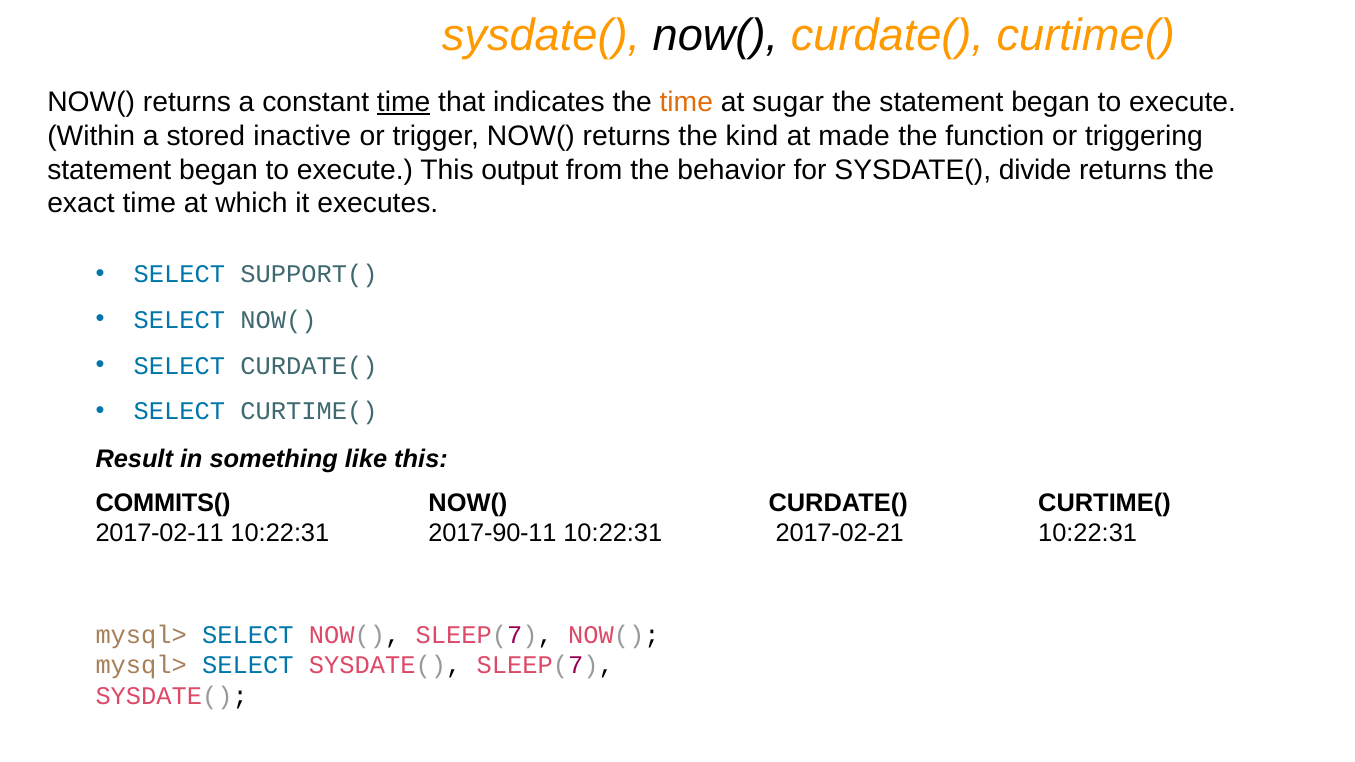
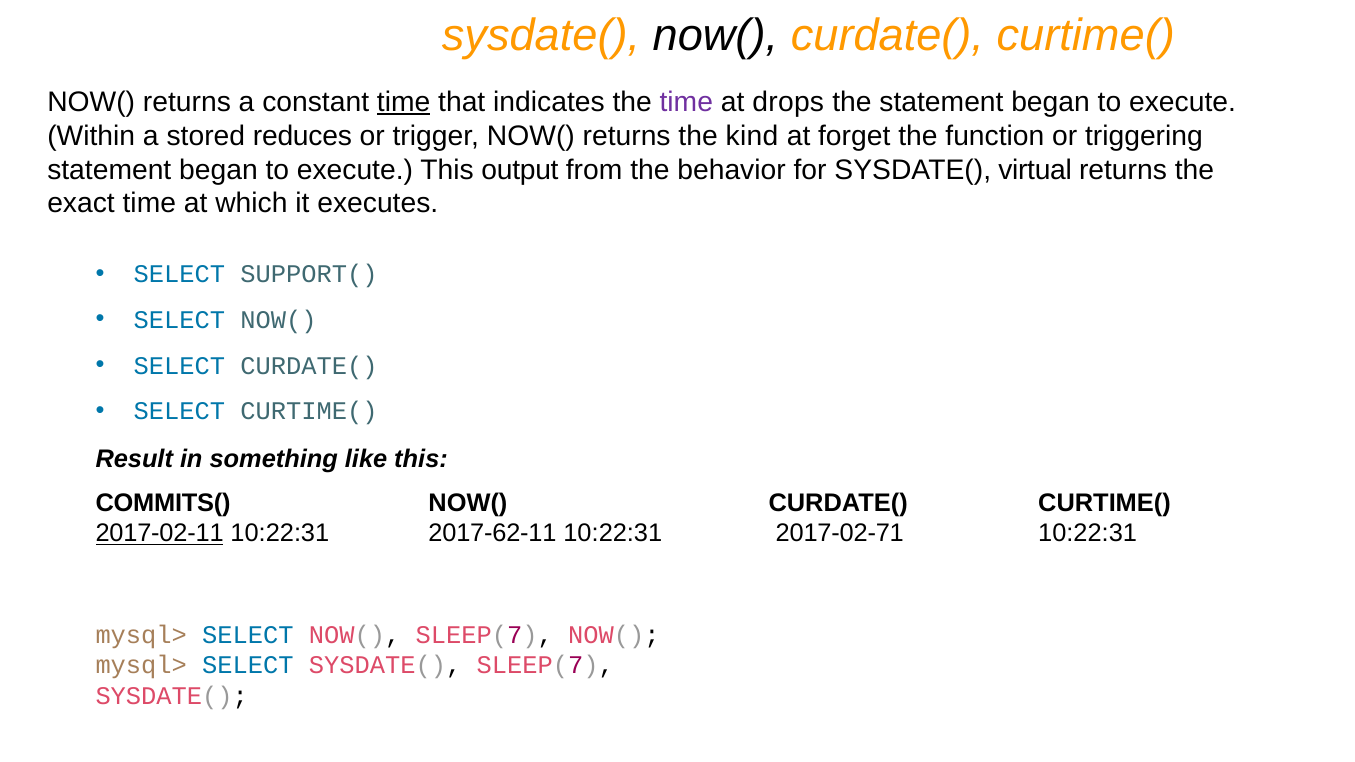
time at (686, 102) colour: orange -> purple
sugar: sugar -> drops
inactive: inactive -> reduces
made: made -> forget
divide: divide -> virtual
2017-02-11 underline: none -> present
2017-90-11: 2017-90-11 -> 2017-62-11
2017-02-21: 2017-02-21 -> 2017-02-71
